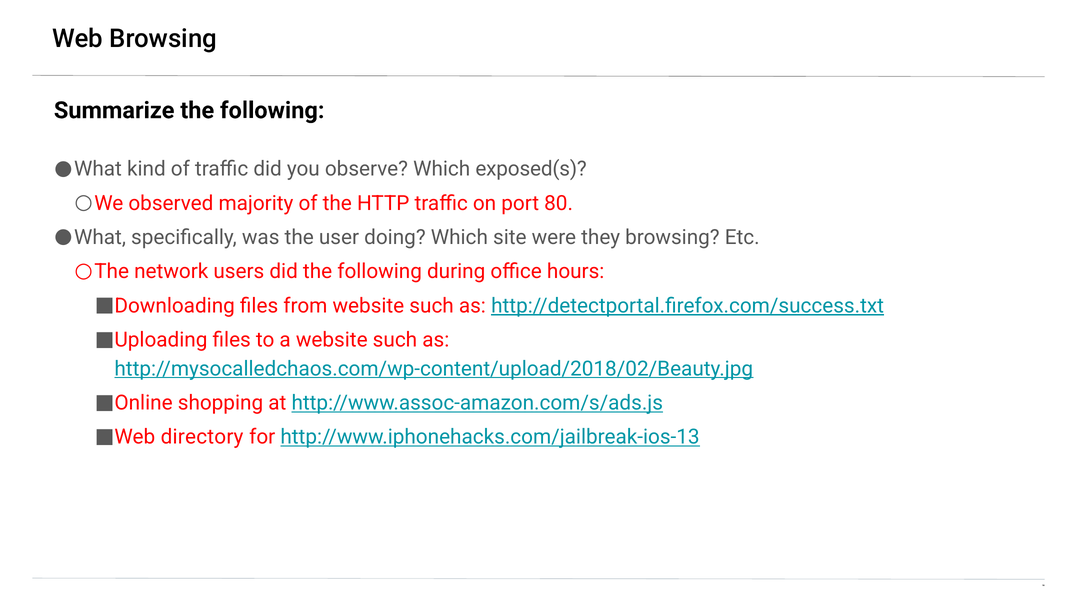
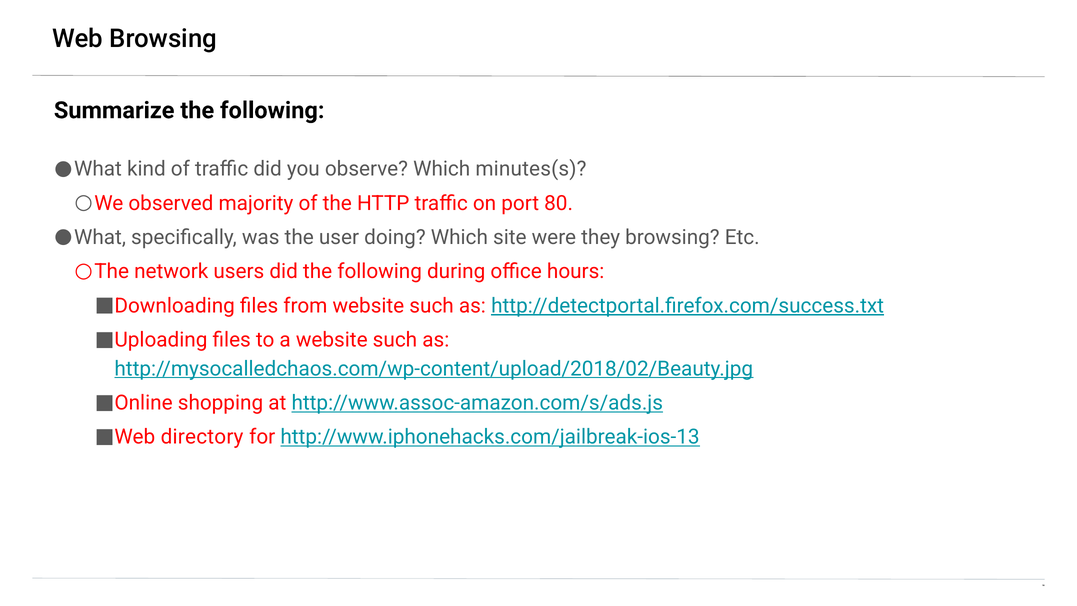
exposed(s: exposed(s -> minutes(s
